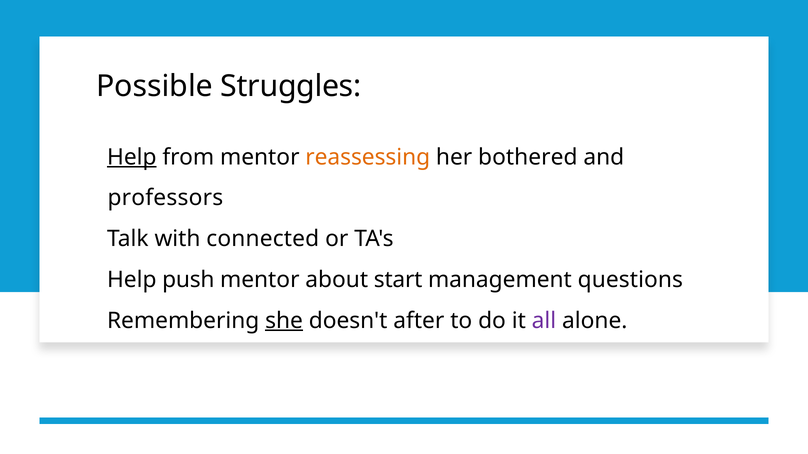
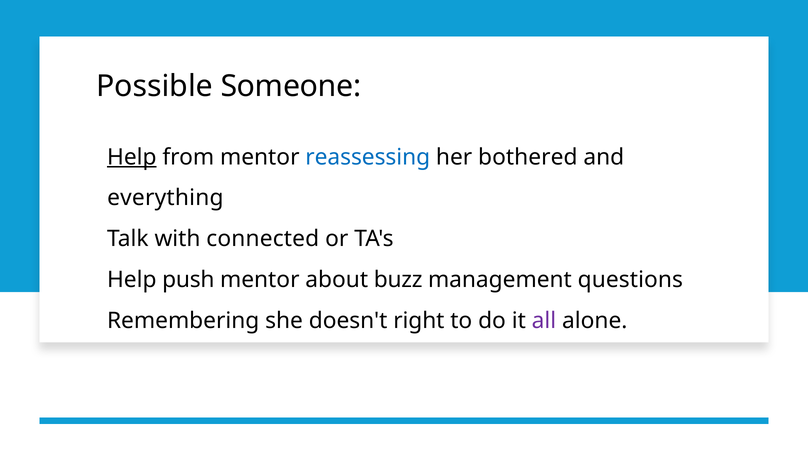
Struggles: Struggles -> Someone
reassessing colour: orange -> blue
professors: professors -> everything
start: start -> buzz
she underline: present -> none
after: after -> right
